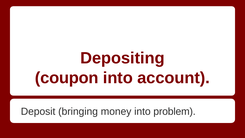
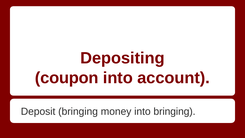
into problem: problem -> bringing
